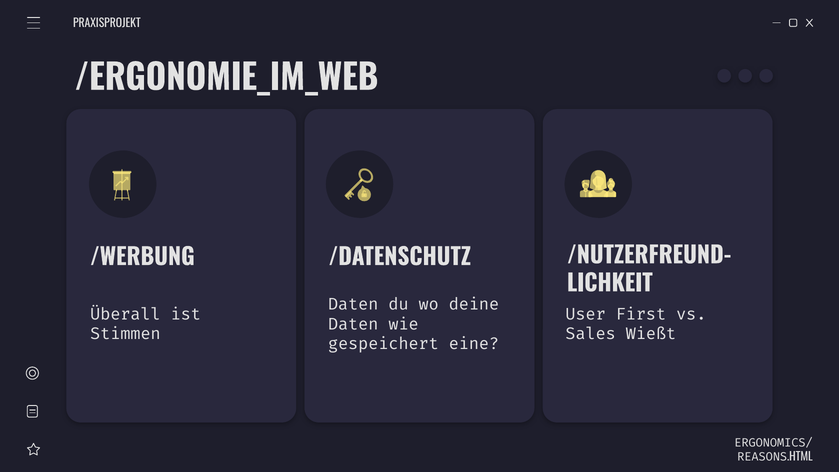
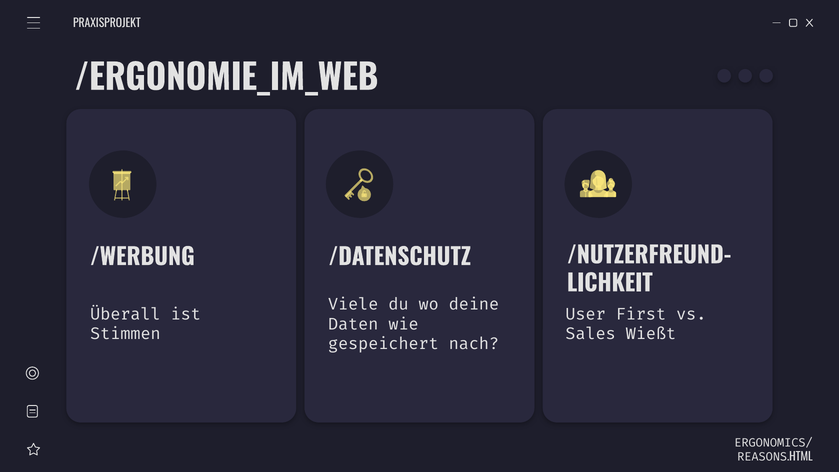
Daten at (353, 305): Daten -> Viele
eine: eine -> nach
